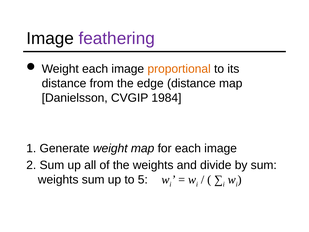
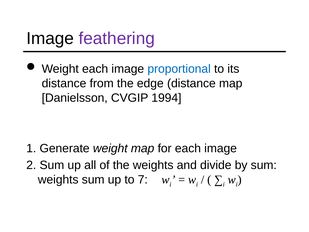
proportional colour: orange -> blue
1984: 1984 -> 1994
5: 5 -> 7
